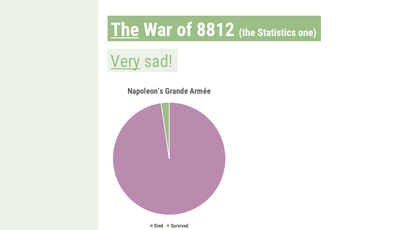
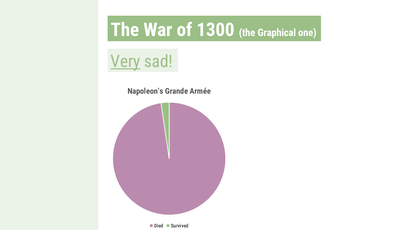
The at (125, 30) underline: present -> none
8812: 8812 -> 1300
Statistics: Statistics -> Graphical
